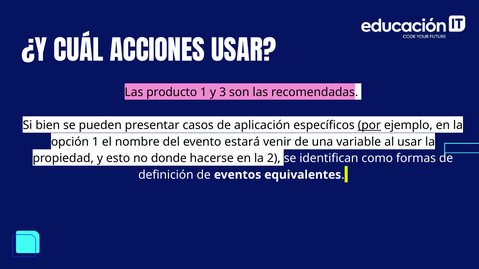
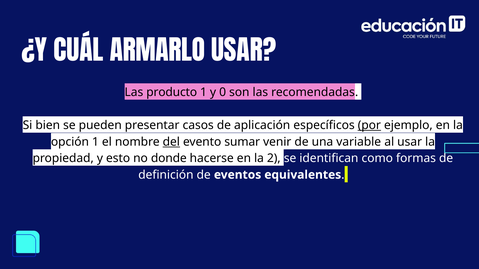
ACCIONES: ACCIONES -> ARMARLO
3: 3 -> 0
del underline: none -> present
estará: estará -> sumar
